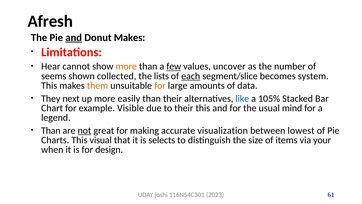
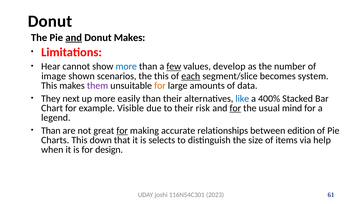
Afresh at (50, 21): Afresh -> Donut
more at (126, 66) colour: orange -> blue
uncover: uncover -> develop
seems: seems -> image
collected: collected -> scenarios
the lists: lists -> this
them colour: orange -> purple
105%: 105% -> 400%
their this: this -> risk
for at (235, 108) underline: none -> present
not underline: present -> none
for at (122, 130) underline: none -> present
visualization: visualization -> relationships
lowest: lowest -> edition
visual: visual -> down
your: your -> help
